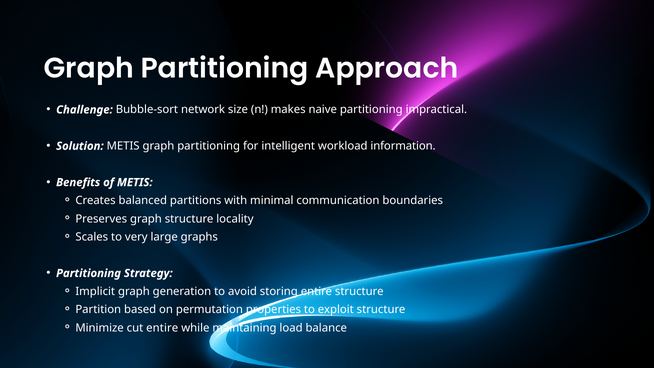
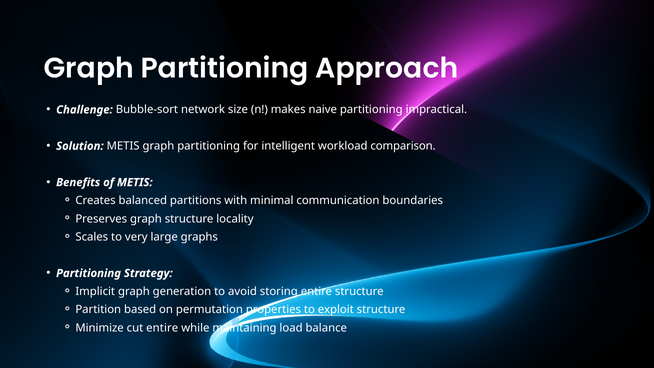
information: information -> comparison
